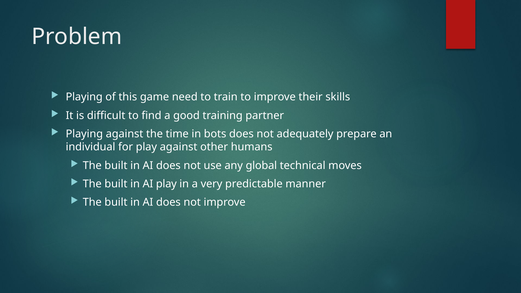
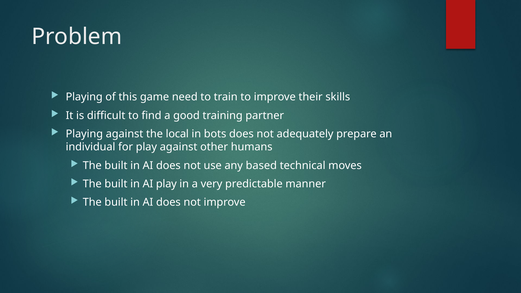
time: time -> local
global: global -> based
